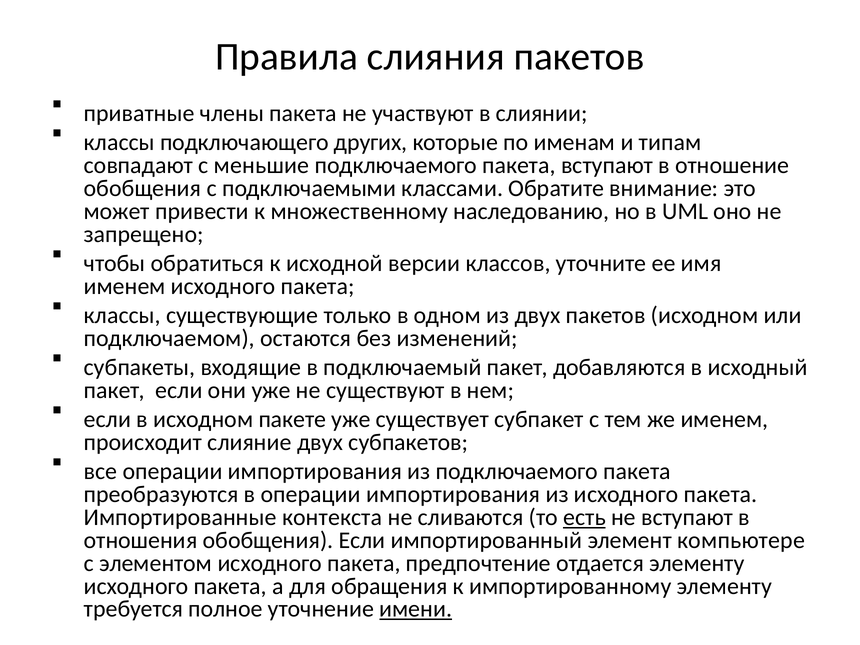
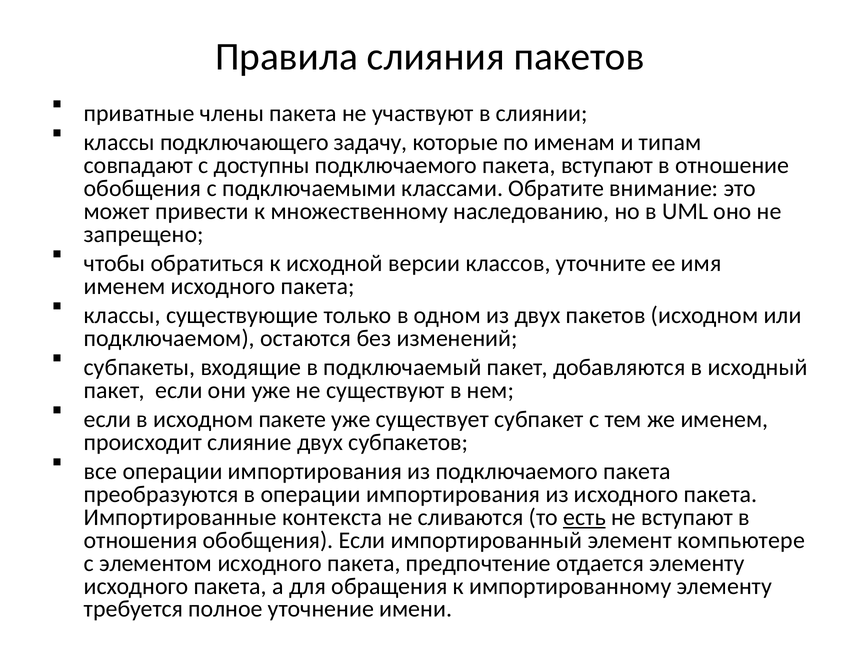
других: других -> задачу
меньшие: меньшие -> доступны
имени underline: present -> none
